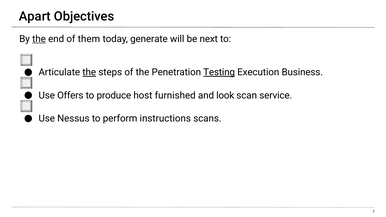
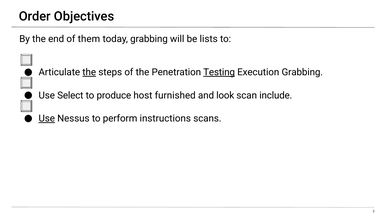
Apart: Apart -> Order
the at (39, 39) underline: present -> none
today generate: generate -> grabbing
next: next -> lists
Execution Business: Business -> Grabbing
Offers: Offers -> Select
service: service -> include
Use at (47, 119) underline: none -> present
